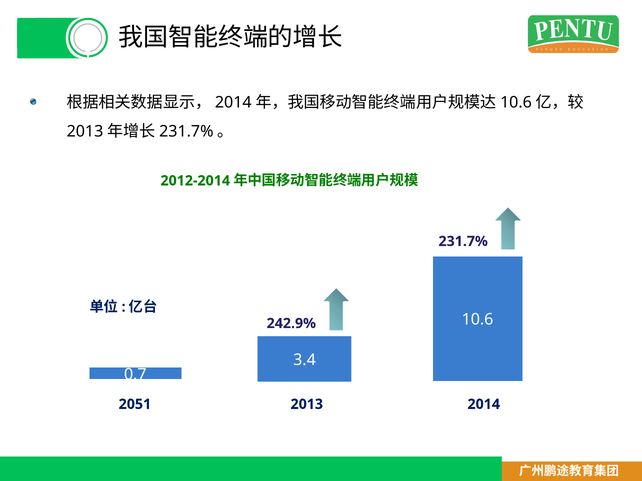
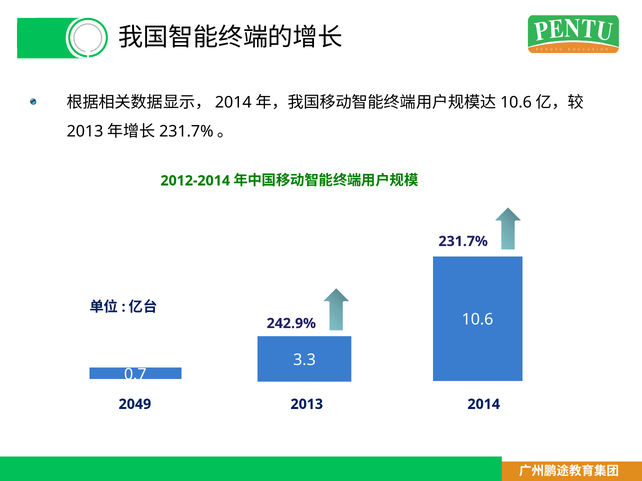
3.4: 3.4 -> 3.3
2051: 2051 -> 2049
